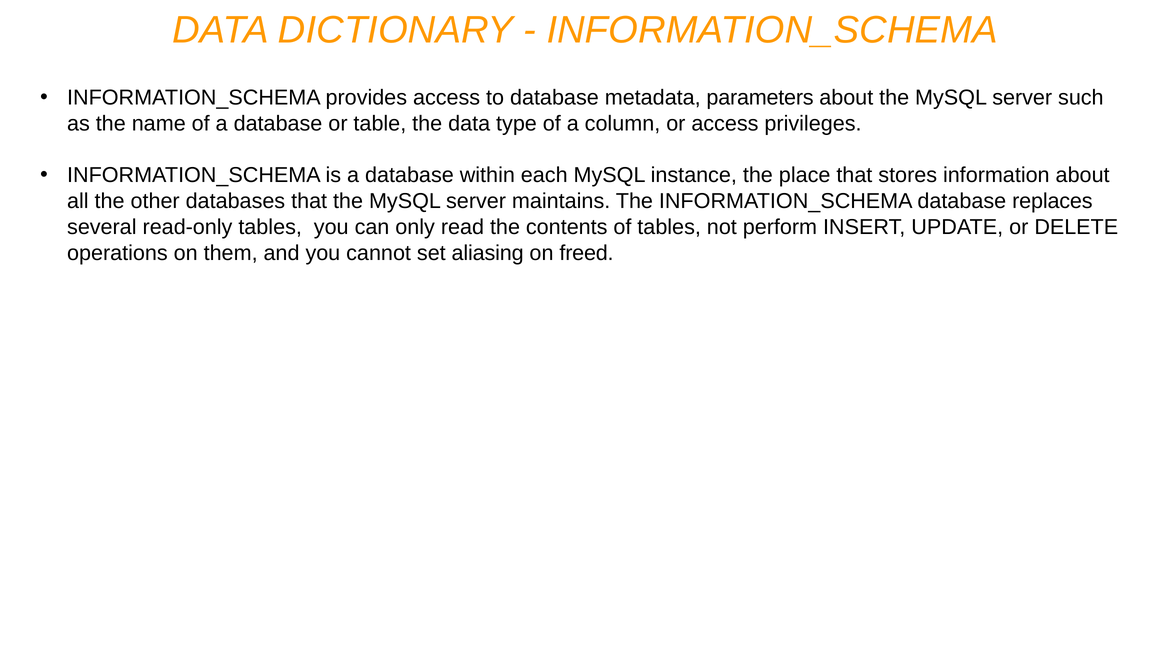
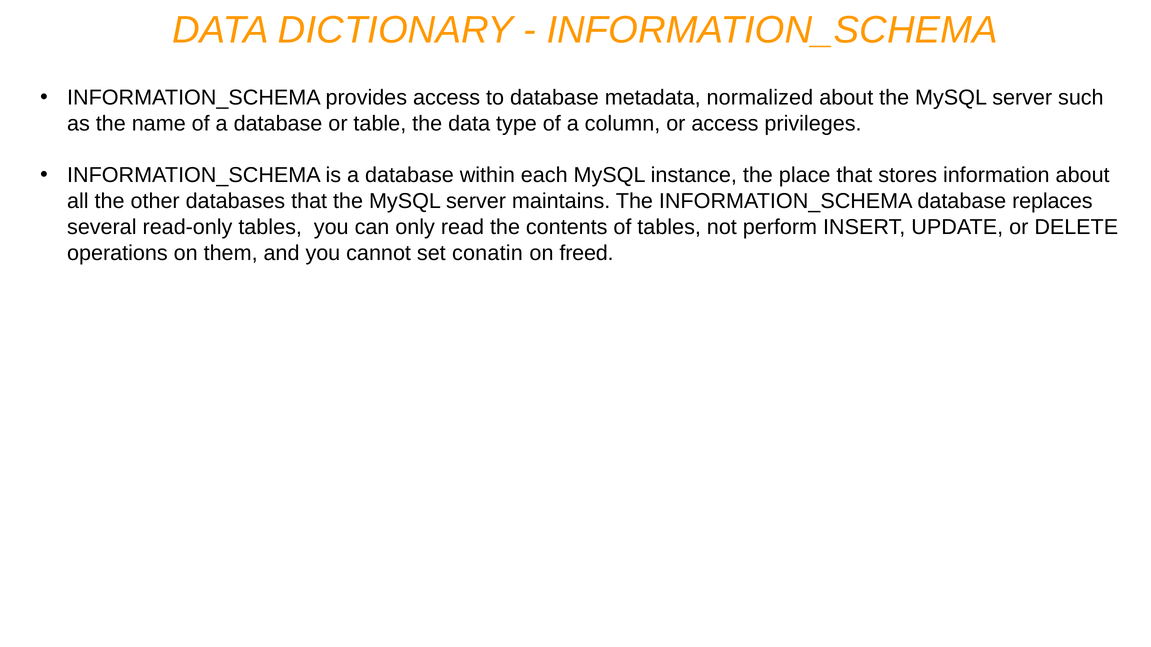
parameters: parameters -> normalized
aliasing: aliasing -> conatin
